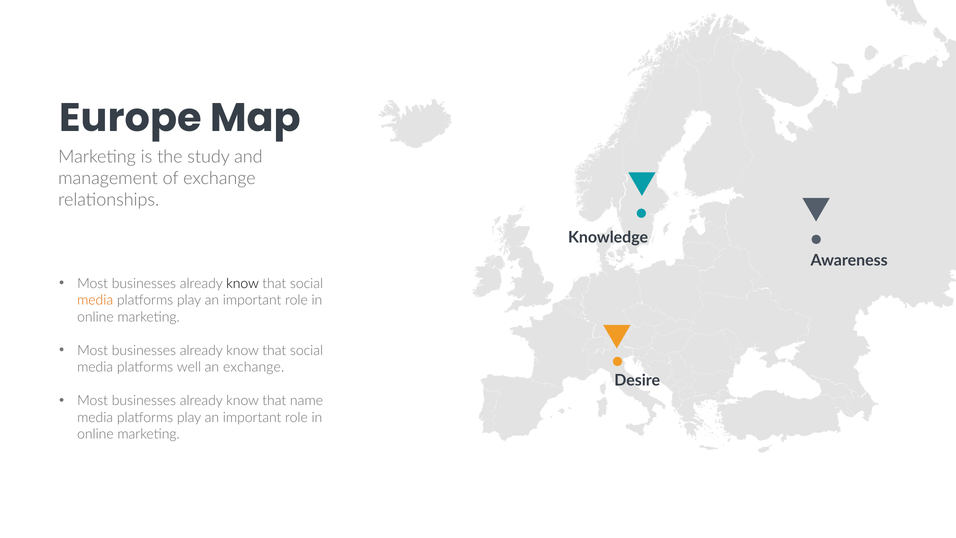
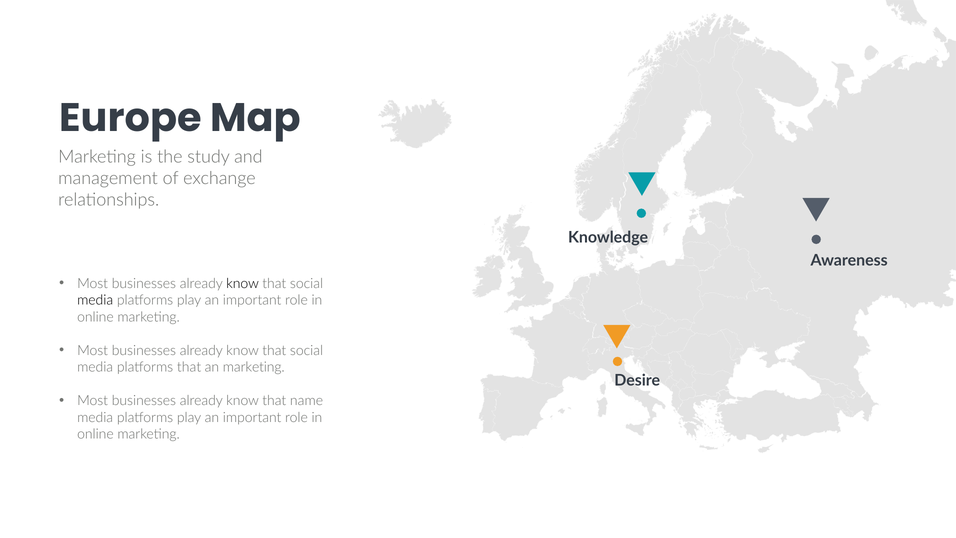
media at (95, 300) colour: orange -> black
platforms well: well -> that
an exchange: exchange -> marketing
